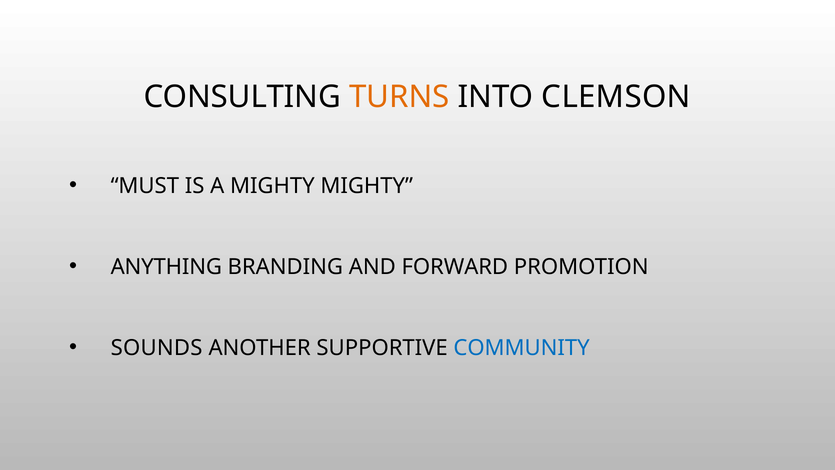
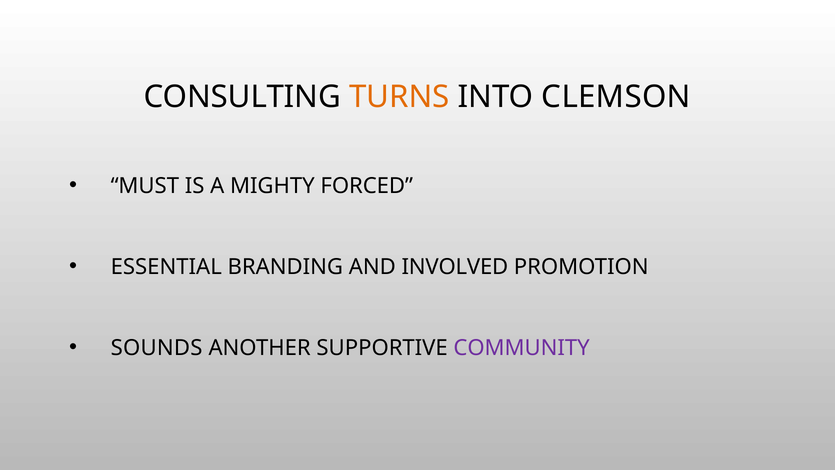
MIGHTY MIGHTY: MIGHTY -> FORCED
ANYTHING: ANYTHING -> ESSENTIAL
FORWARD: FORWARD -> INVOLVED
COMMUNITY colour: blue -> purple
